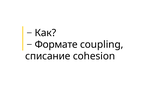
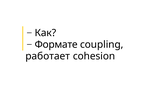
списание: списание -> работает
